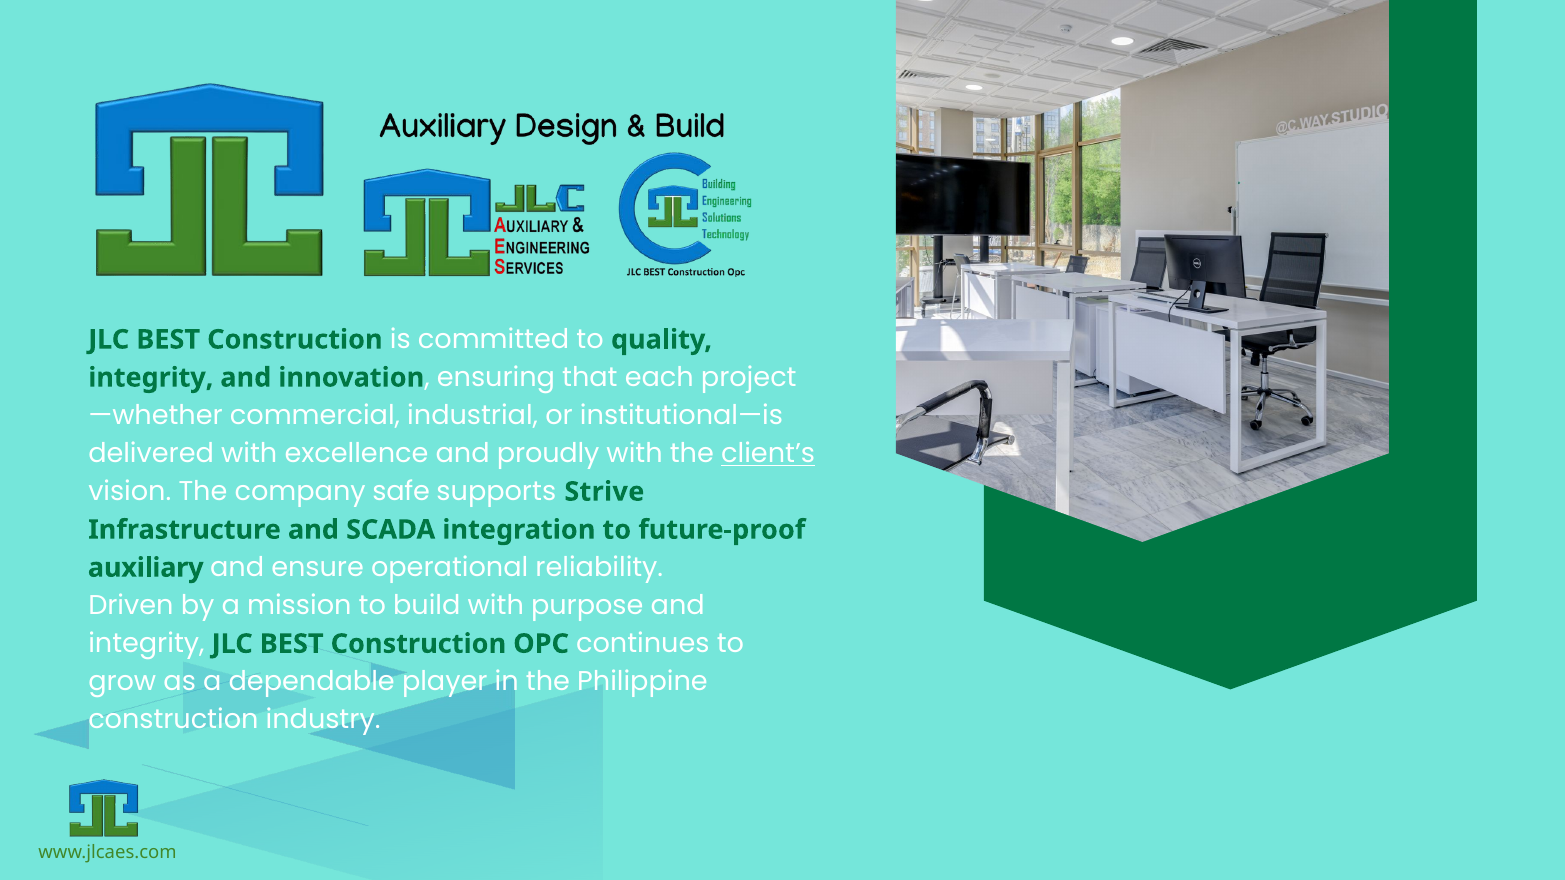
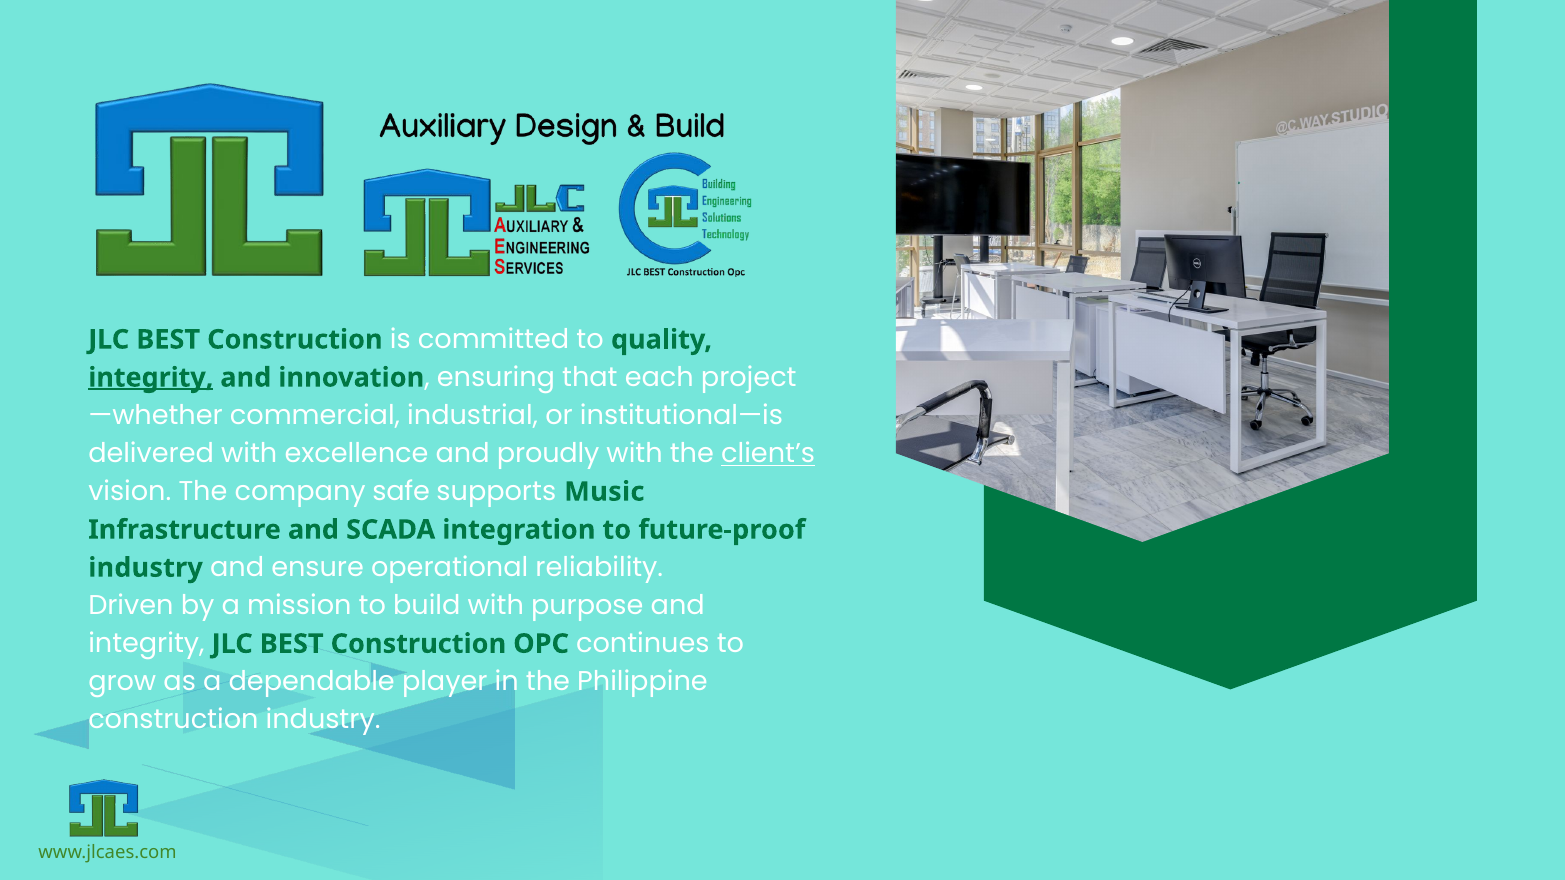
integrity at (151, 378) underline: none -> present
Strive: Strive -> Music
auxiliary at (146, 568): auxiliary -> industry
